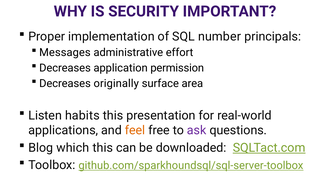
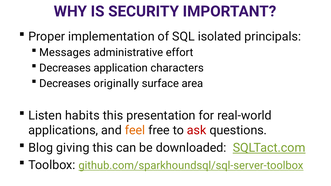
number: number -> isolated
permission: permission -> characters
ask colour: purple -> red
which: which -> giving
